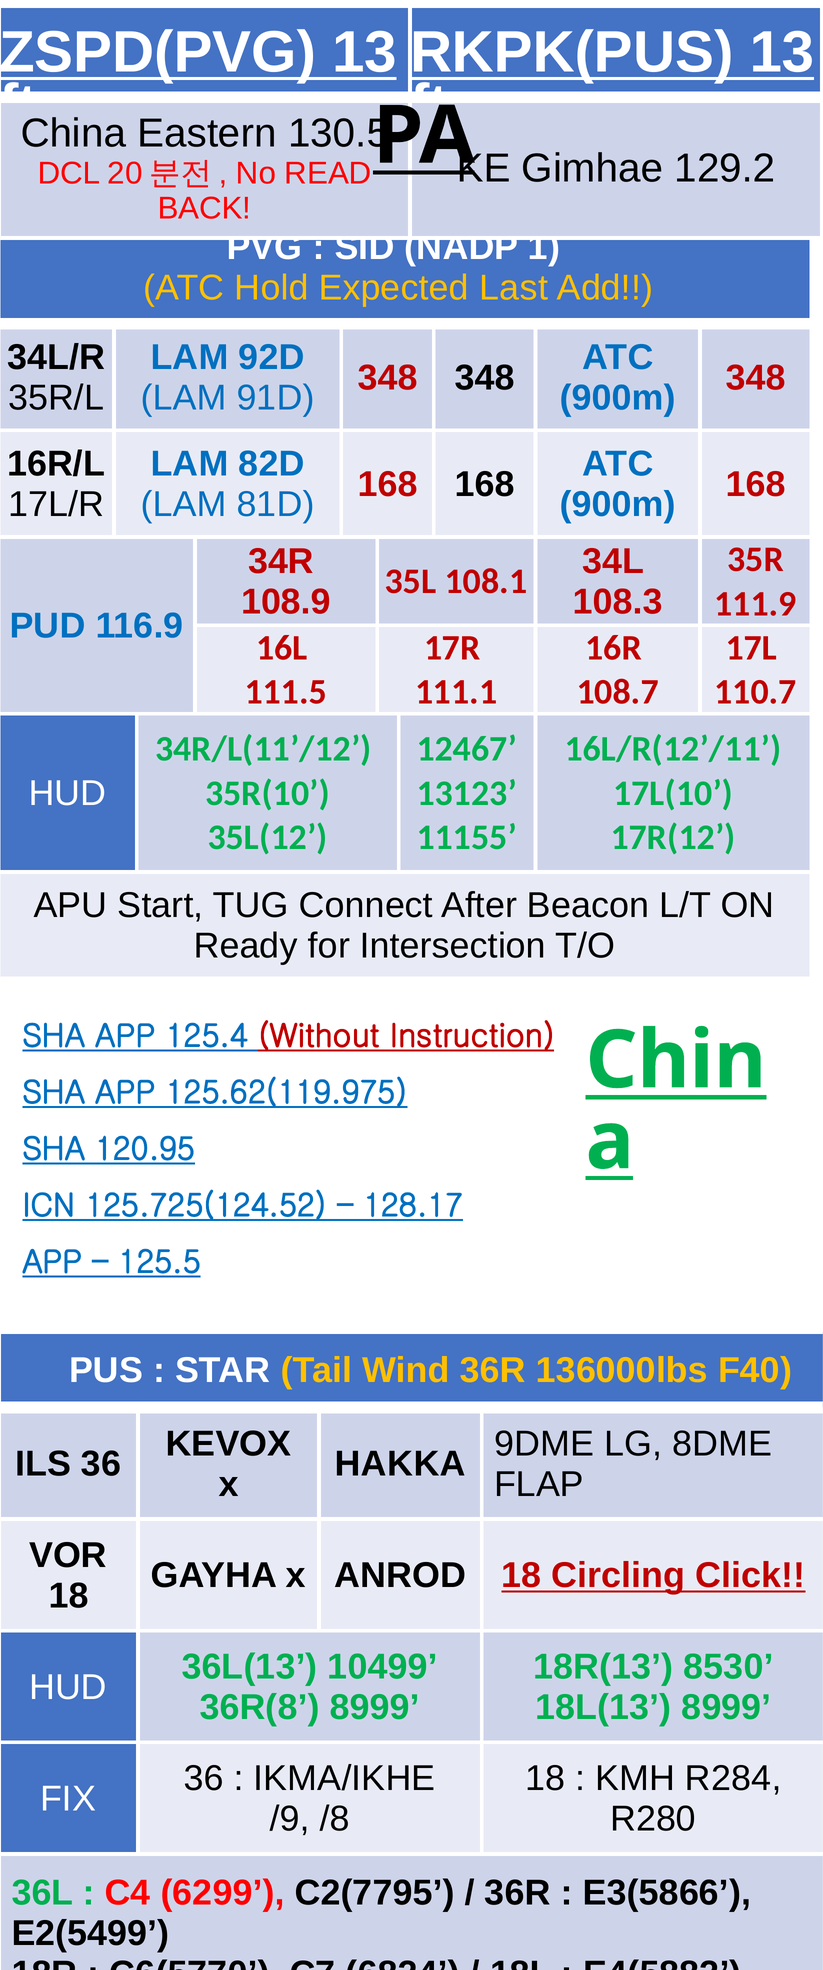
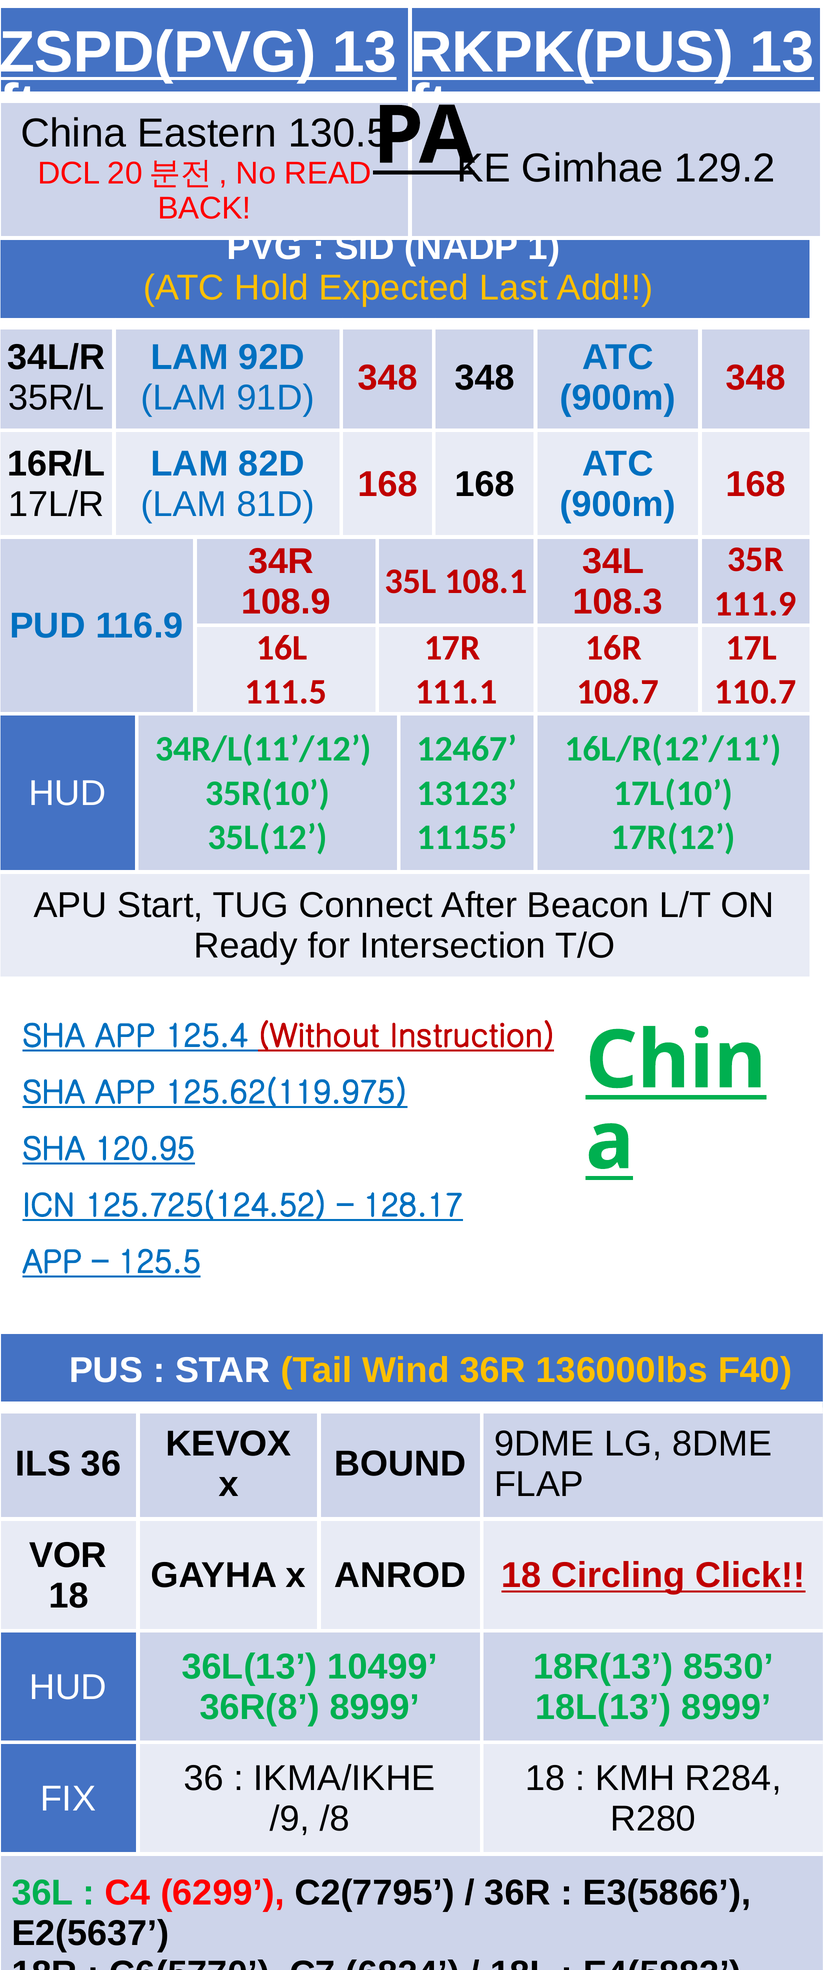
HAKKA: HAKKA -> BOUND
E2(5499: E2(5499 -> E2(5637
